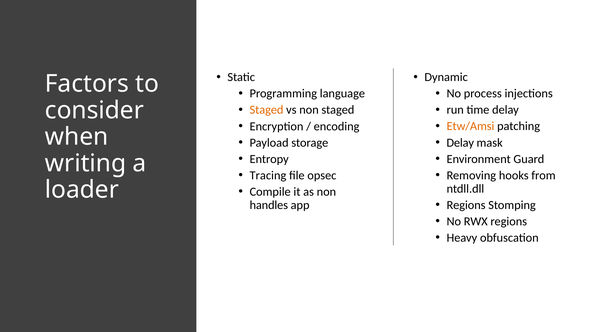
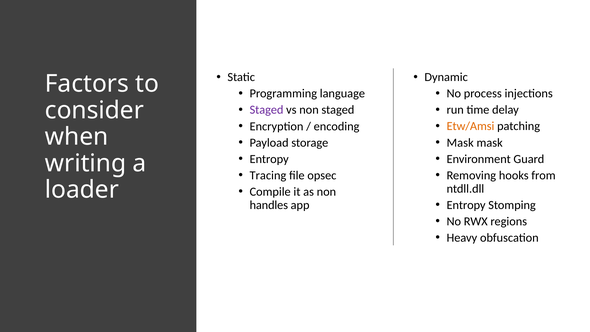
Staged at (266, 110) colour: orange -> purple
Delay at (460, 143): Delay -> Mask
Regions at (466, 205): Regions -> Entropy
